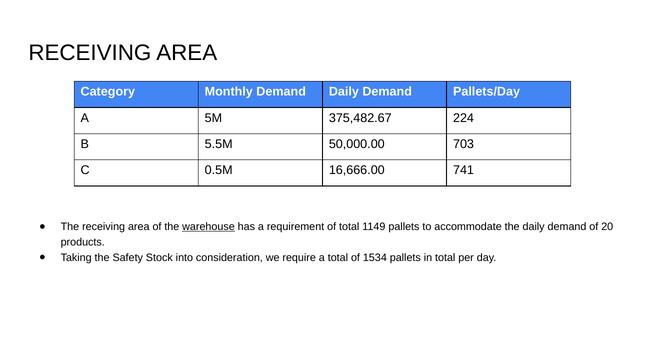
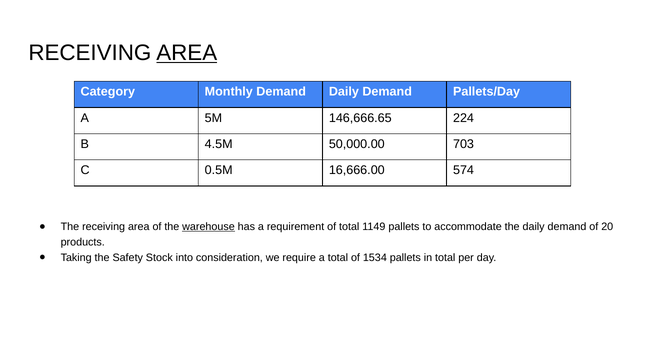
AREA at (187, 53) underline: none -> present
375,482.67: 375,482.67 -> 146,666.65
5.5M: 5.5M -> 4.5M
741: 741 -> 574
